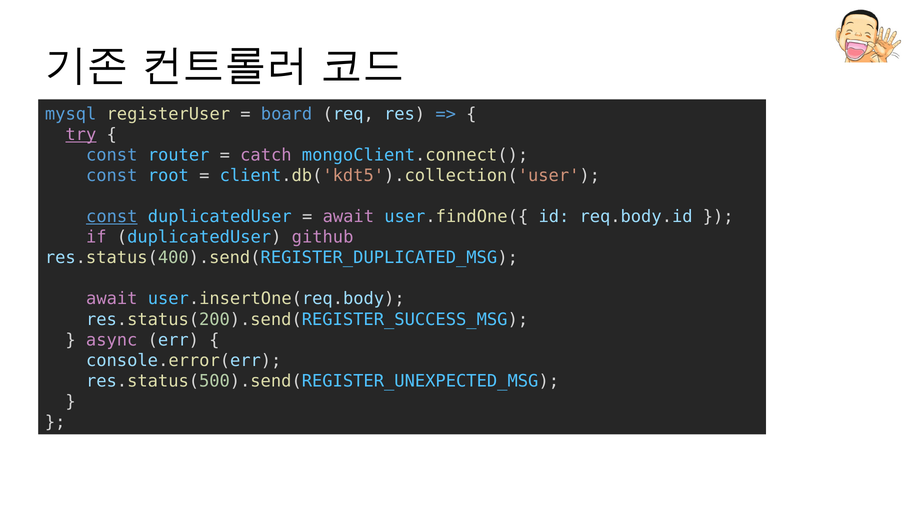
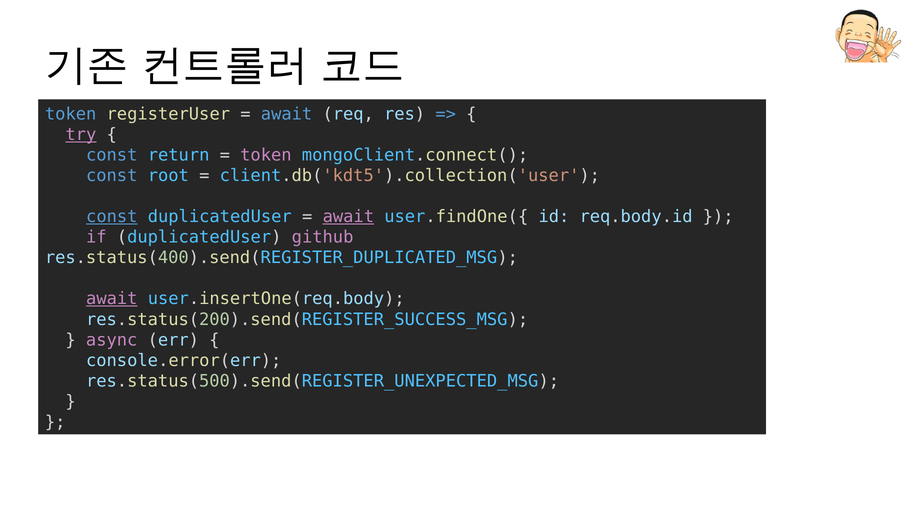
mysql at (71, 114): mysql -> token
board at (287, 114): board -> await
router: router -> return
catch at (266, 155): catch -> token
await at (348, 217) underline: none -> present
await at (112, 299) underline: none -> present
